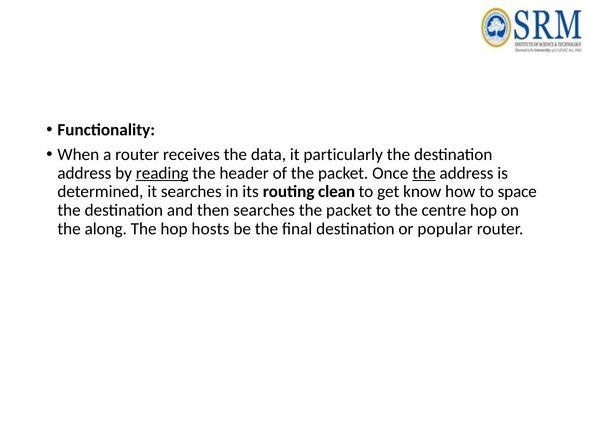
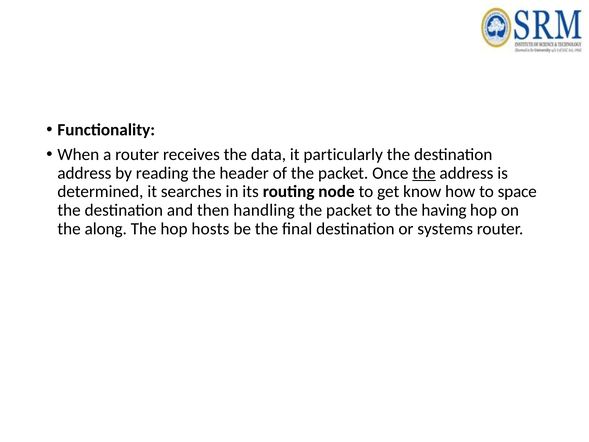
reading underline: present -> none
clean: clean -> node
then searches: searches -> handling
centre: centre -> having
popular: popular -> systems
